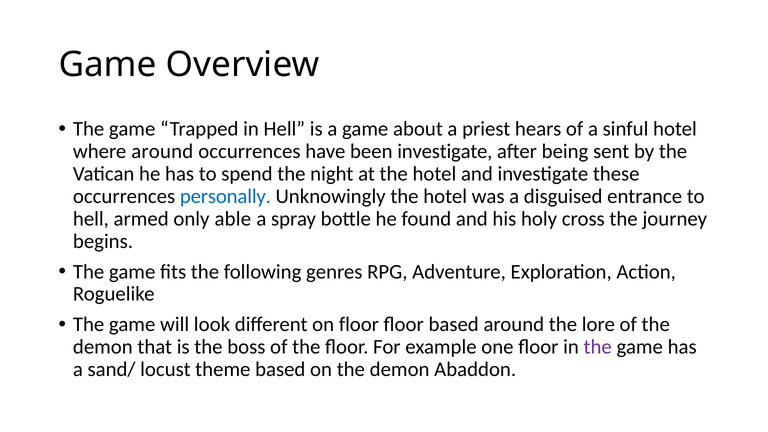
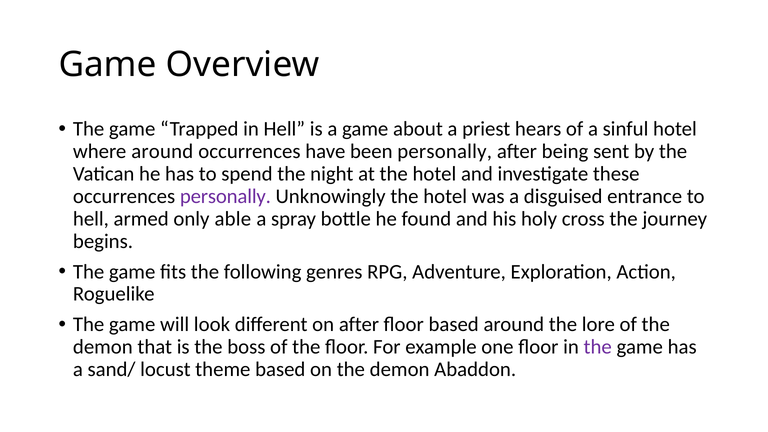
been investigate: investigate -> personally
personally at (225, 196) colour: blue -> purple
on floor: floor -> after
